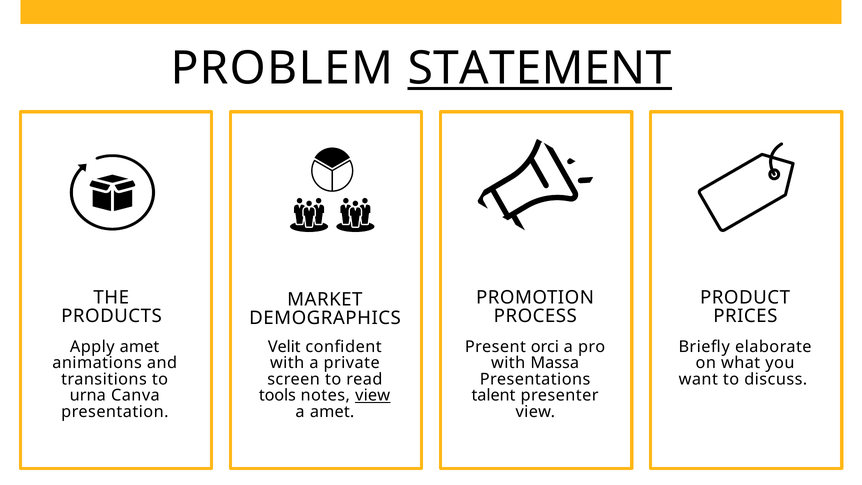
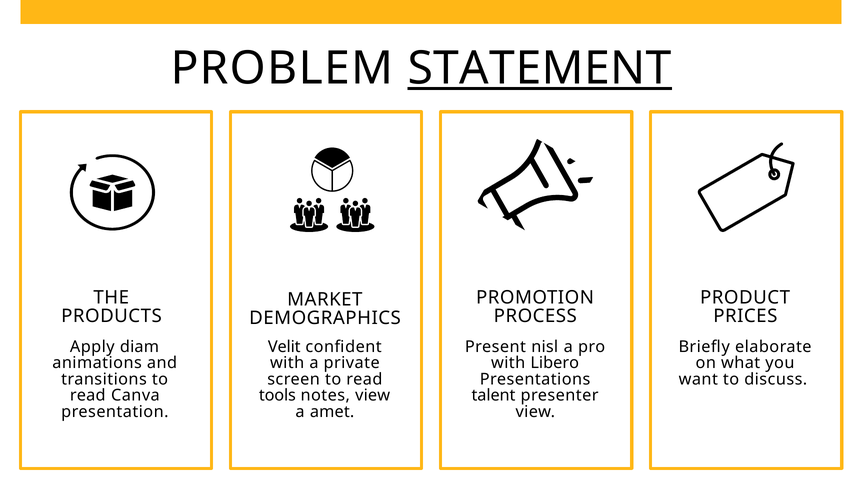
Apply amet: amet -> diam
orci: orci -> nisl
Massa: Massa -> Libero
urna at (88, 396): urna -> read
view at (373, 396) underline: present -> none
